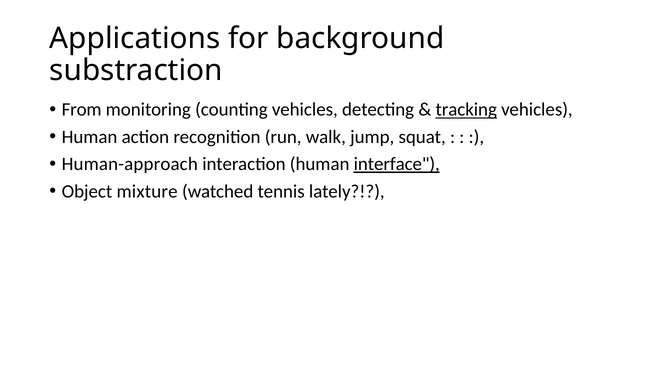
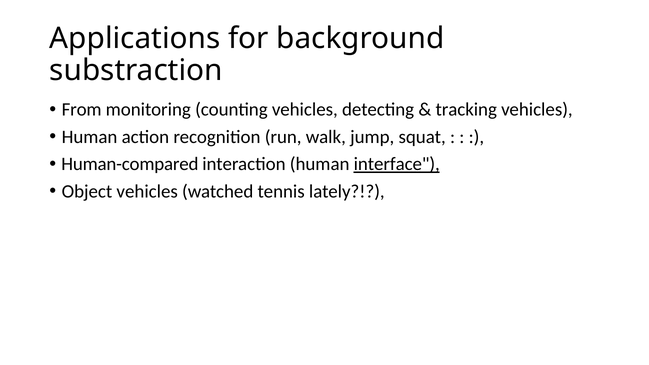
tracking underline: present -> none
Human-approach: Human-approach -> Human-compared
Object mixture: mixture -> vehicles
